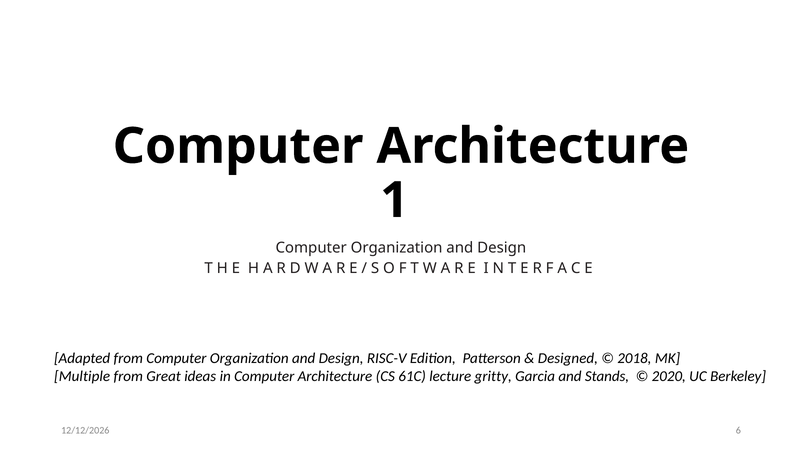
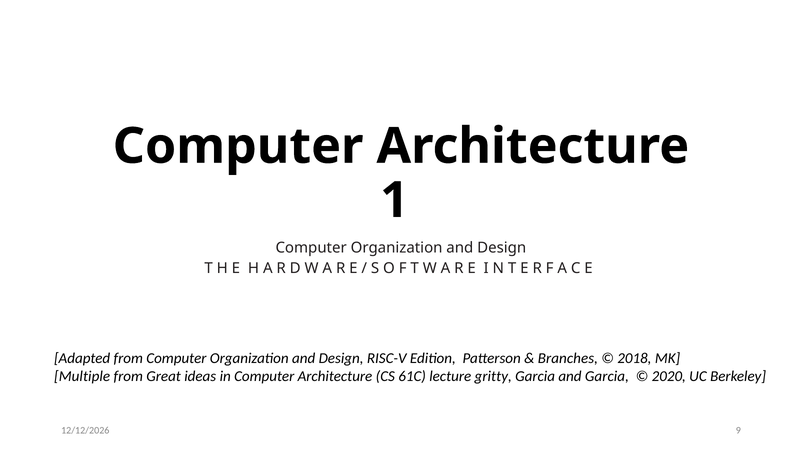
Designed: Designed -> Branches
and Stands: Stands -> Garcia
6: 6 -> 9
